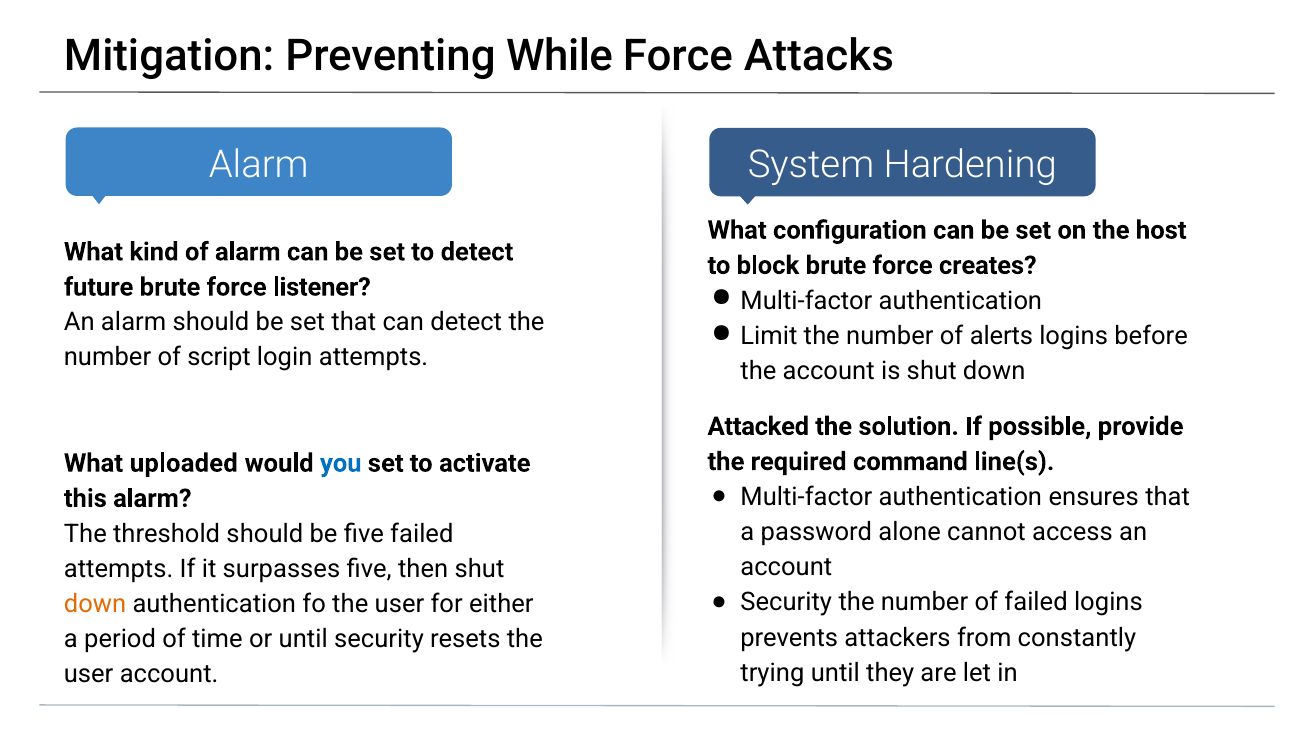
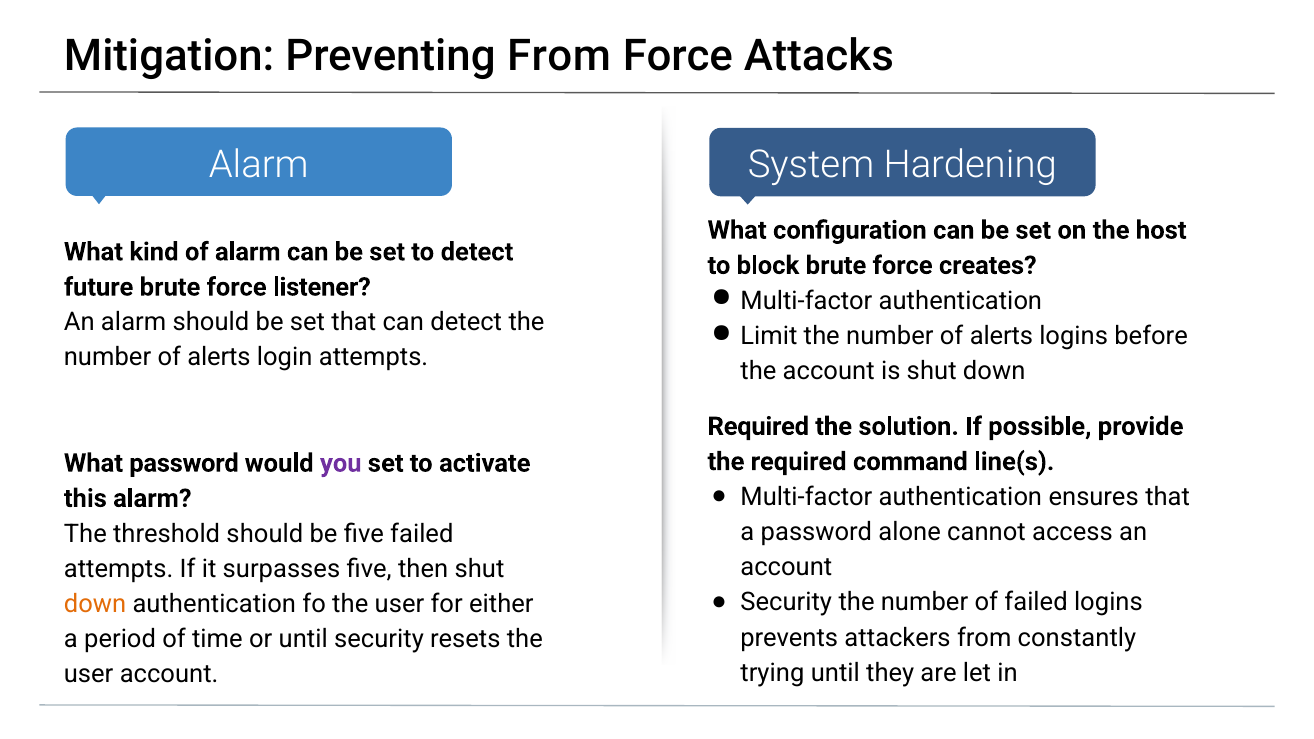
Preventing While: While -> From
script at (219, 358): script -> alerts
Attacked at (758, 426): Attacked -> Required
What uploaded: uploaded -> password
you colour: blue -> purple
